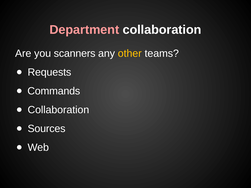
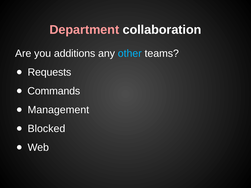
scanners: scanners -> additions
other colour: yellow -> light blue
Collaboration at (58, 110): Collaboration -> Management
Sources: Sources -> Blocked
